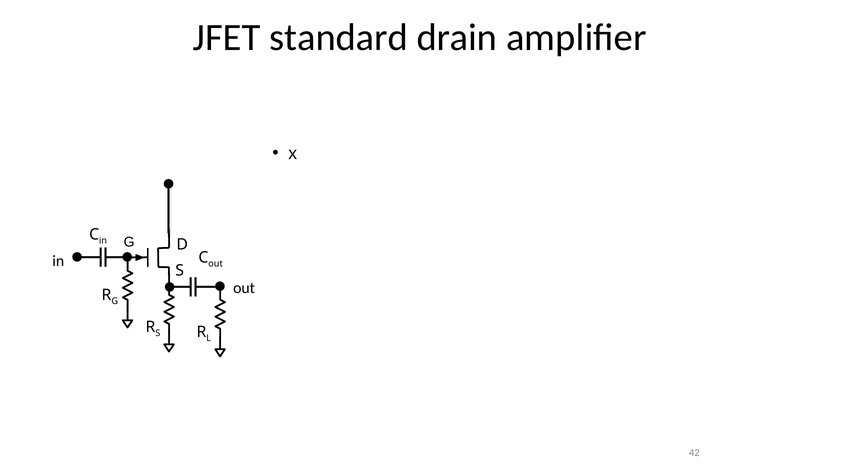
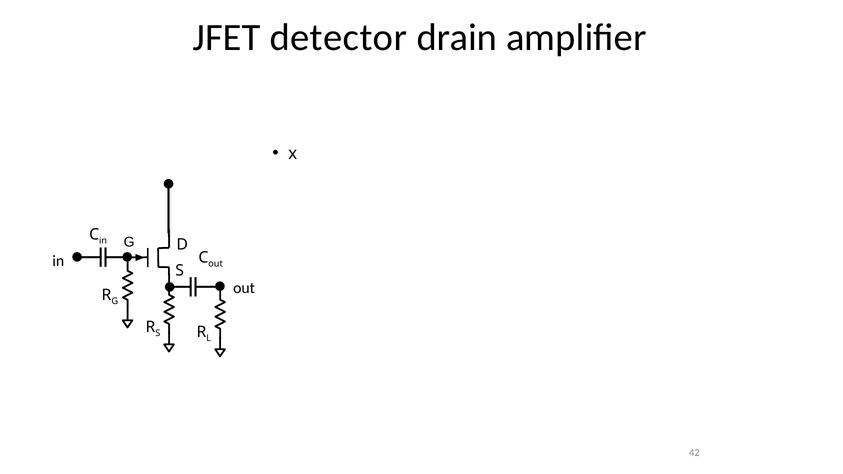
standard: standard -> detector
